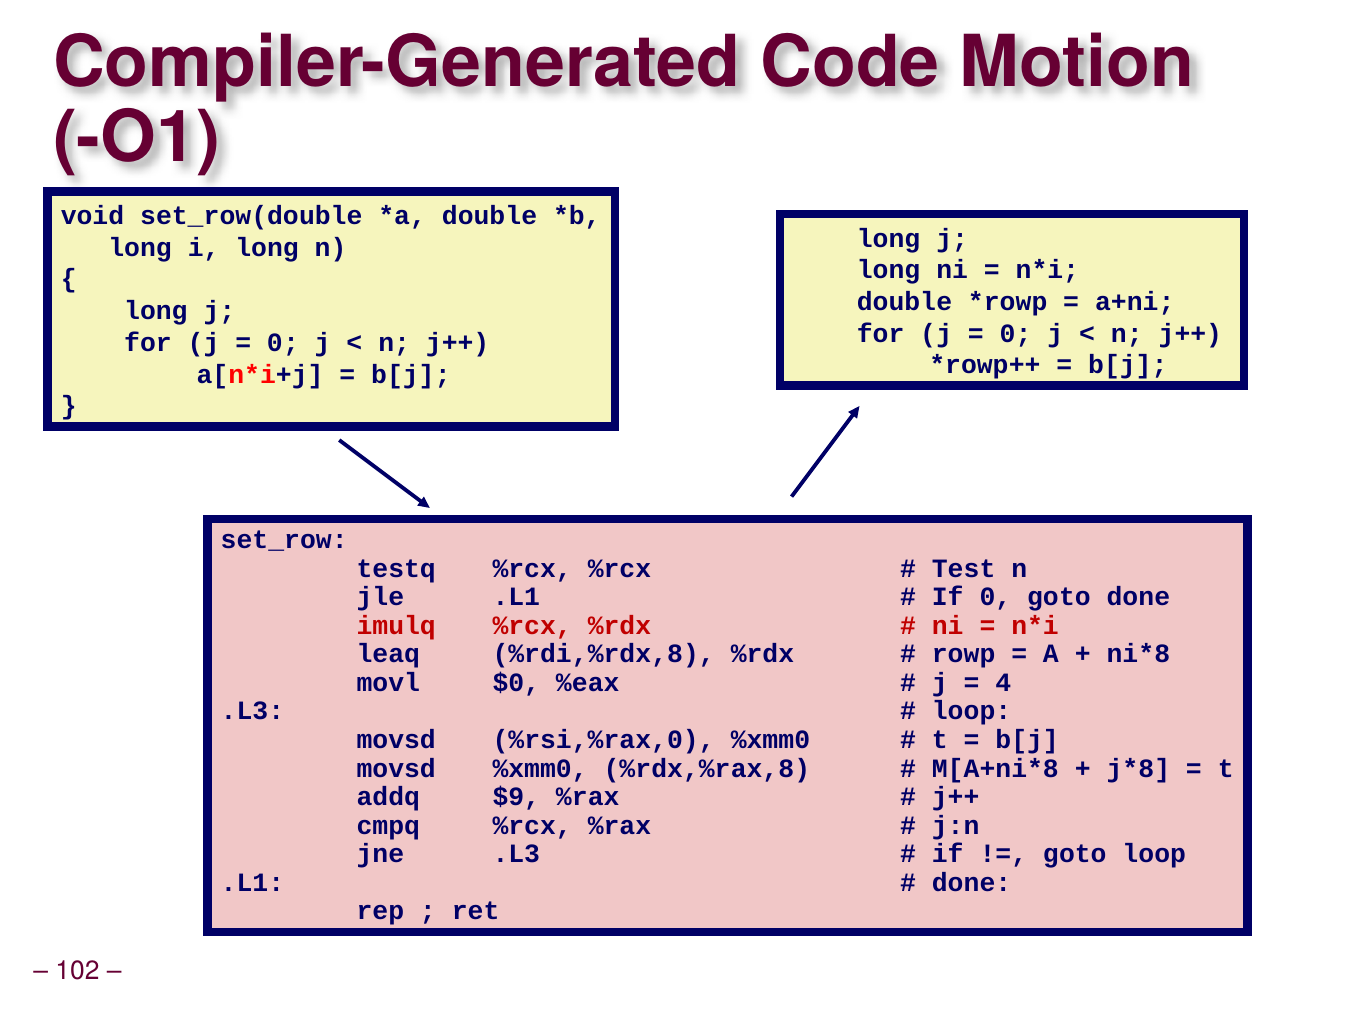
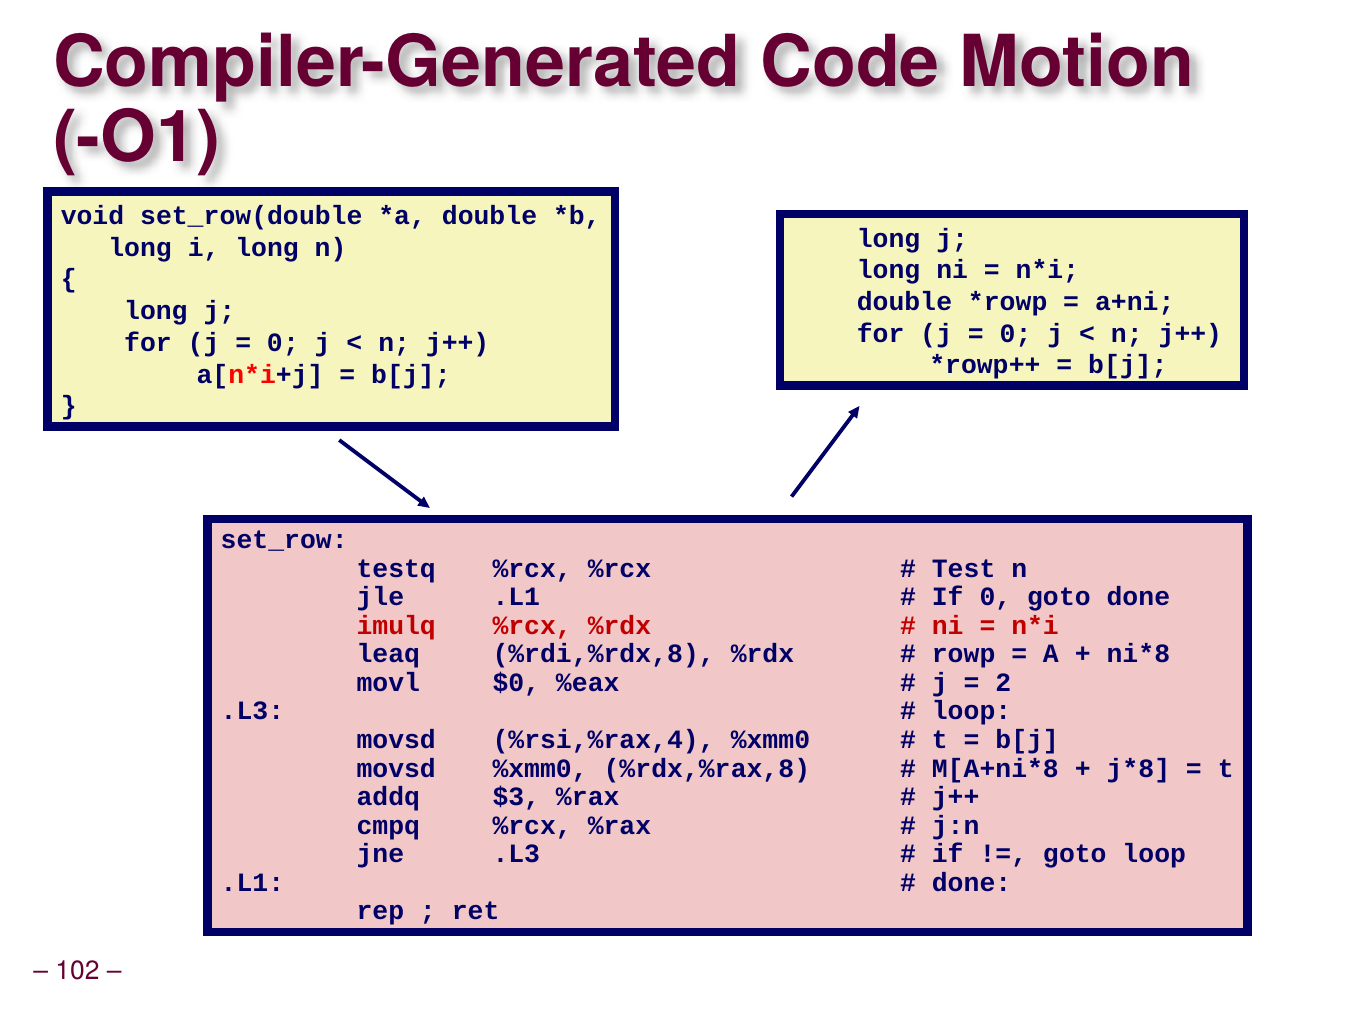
4: 4 -> 2
%rsi,%rax,0: %rsi,%rax,0 -> %rsi,%rax,4
$9: $9 -> $3
